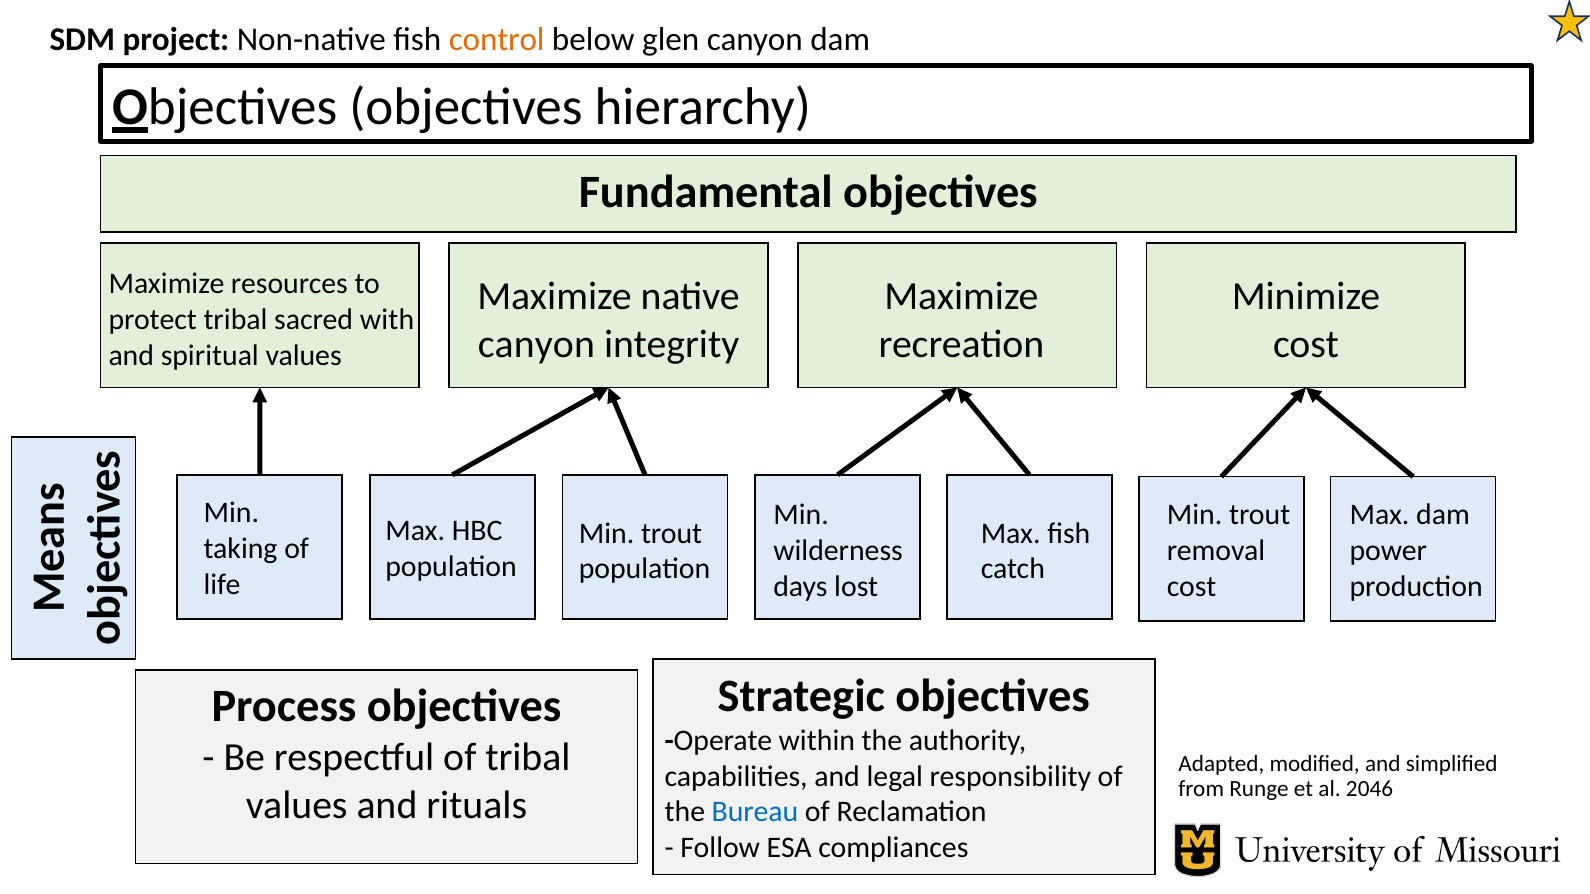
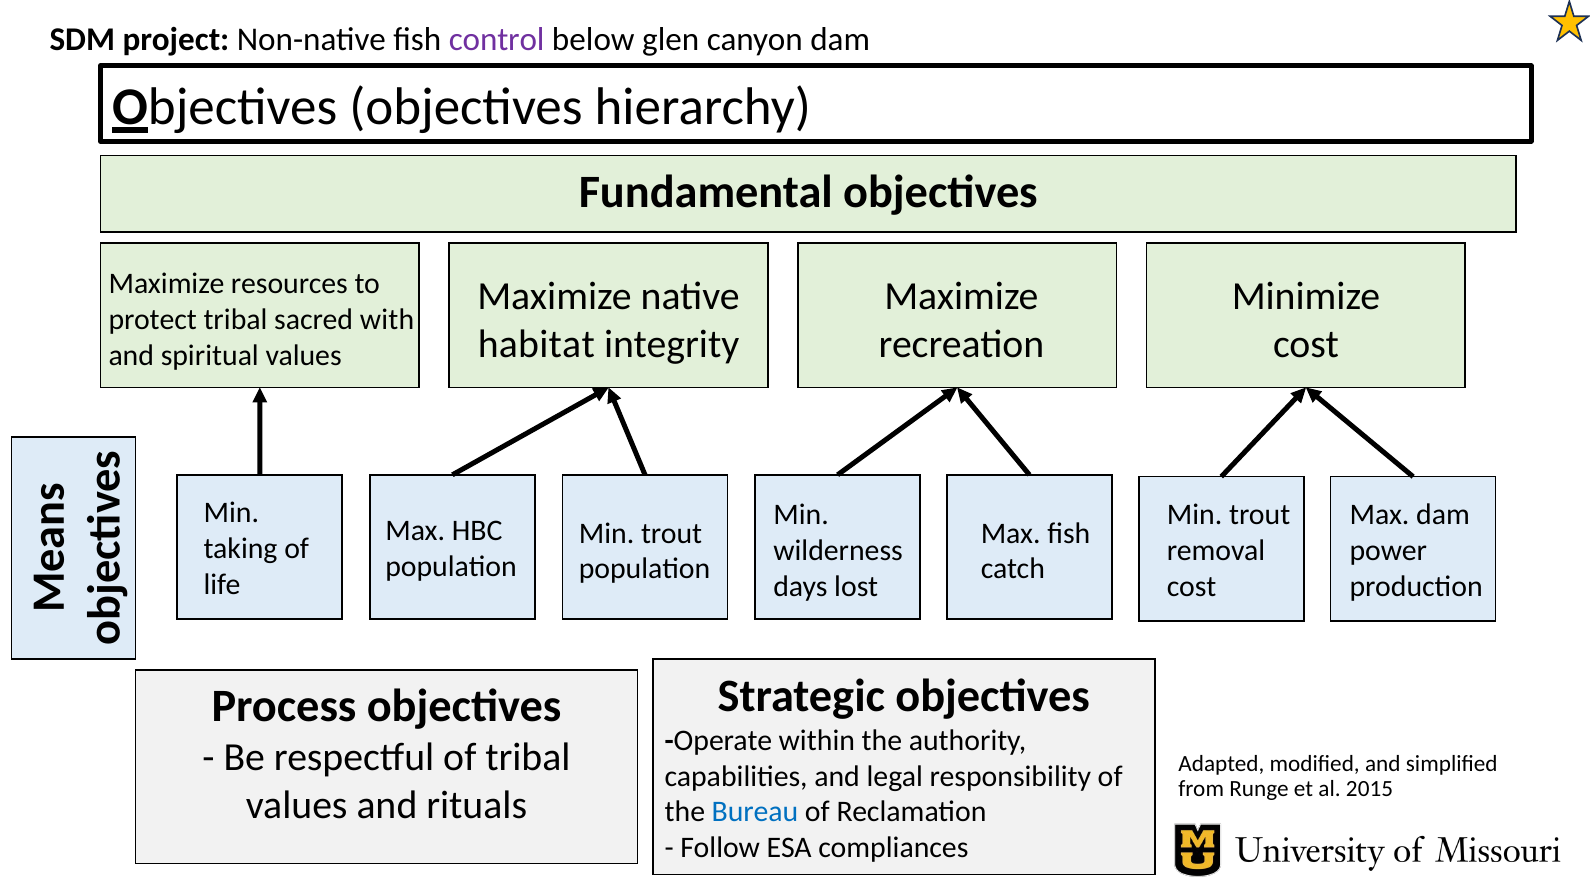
control colour: orange -> purple
canyon at (536, 344): canyon -> habitat
2046: 2046 -> 2015
